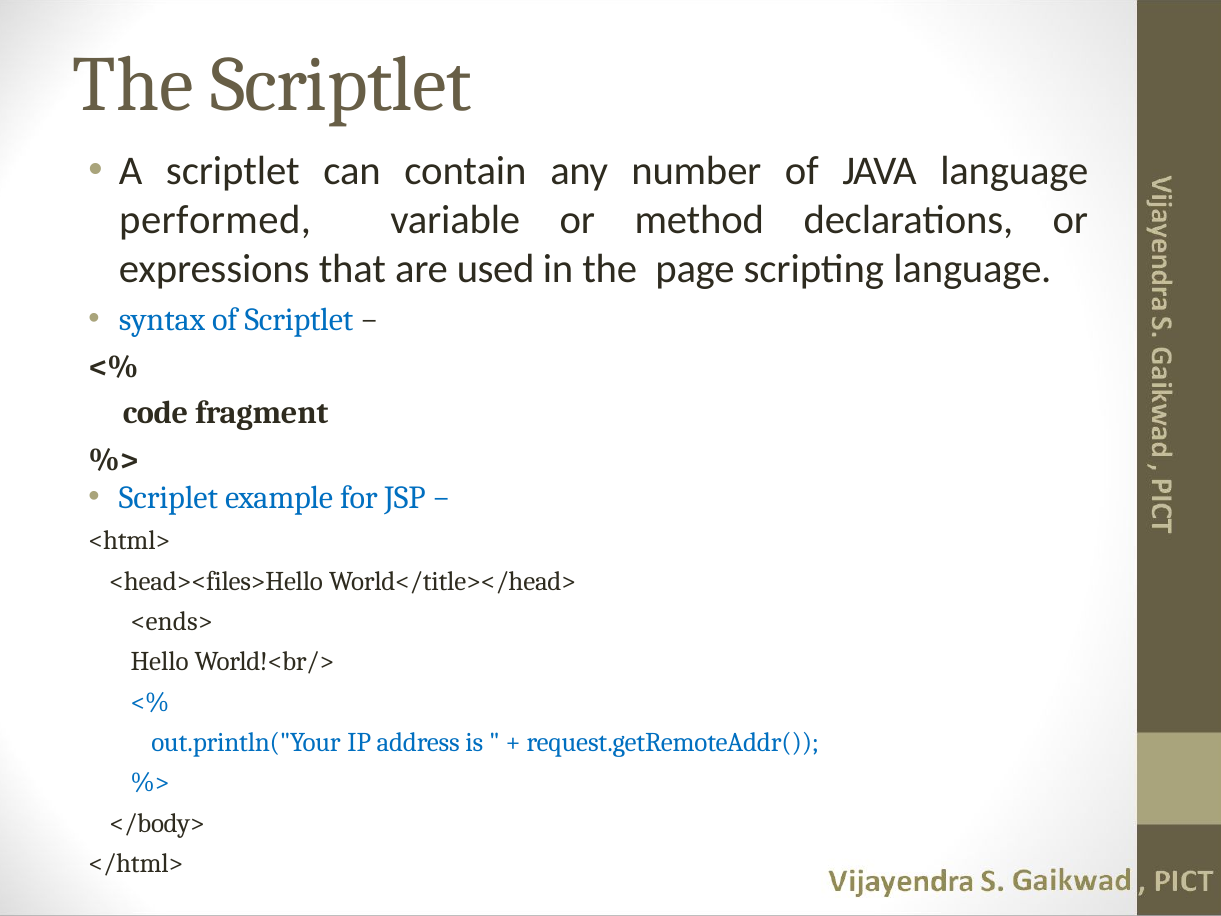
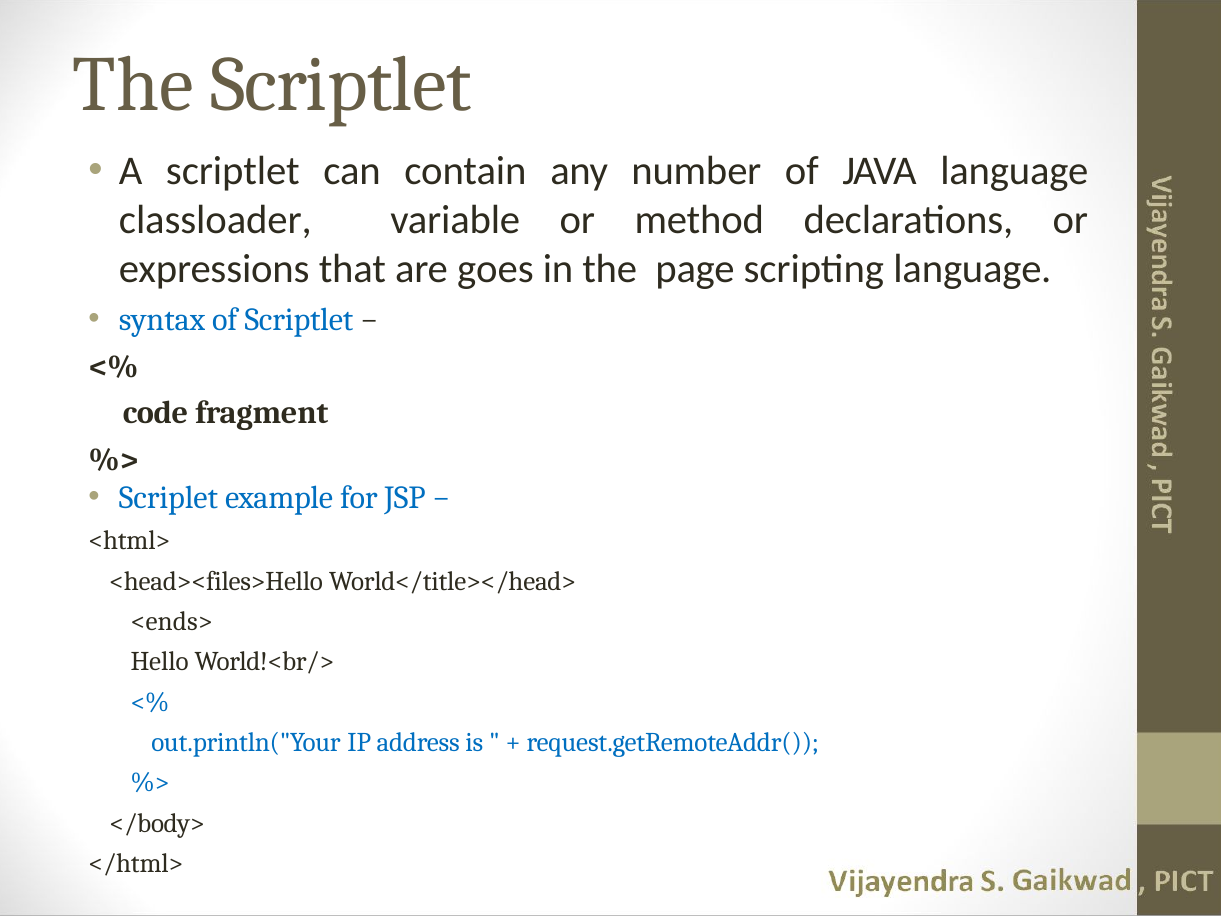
performed: performed -> classloader
used: used -> goes
